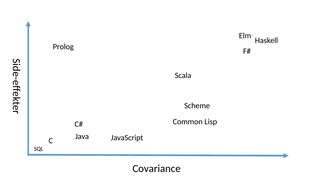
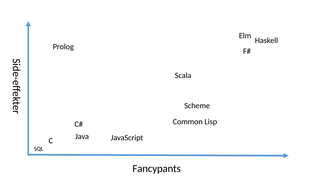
Covariance: Covariance -> Fancypants
